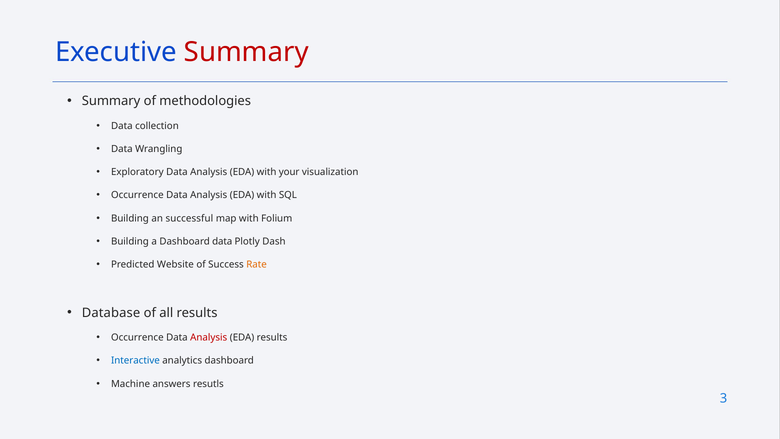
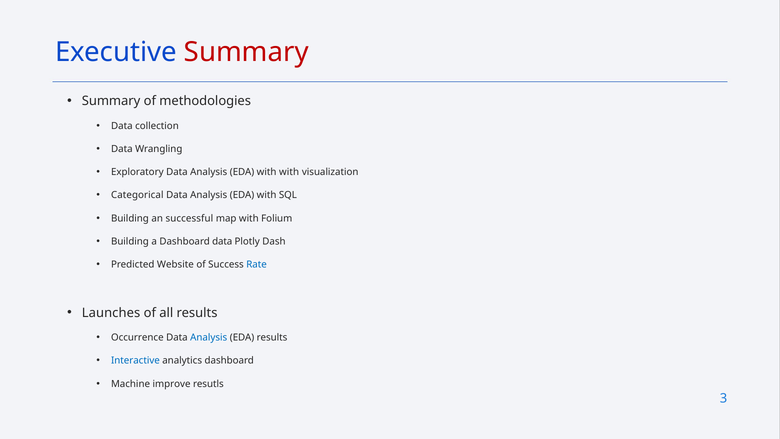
with your: your -> with
Occurrence at (137, 195): Occurrence -> Categorical
Rate colour: orange -> blue
Database: Database -> Launches
Analysis at (209, 337) colour: red -> blue
answers: answers -> improve
